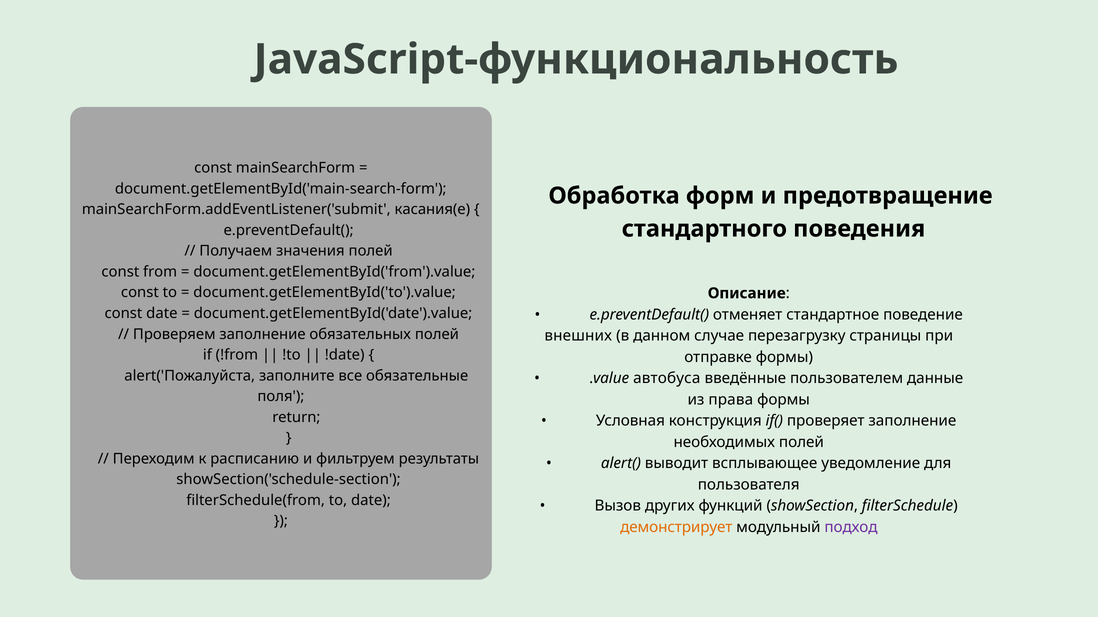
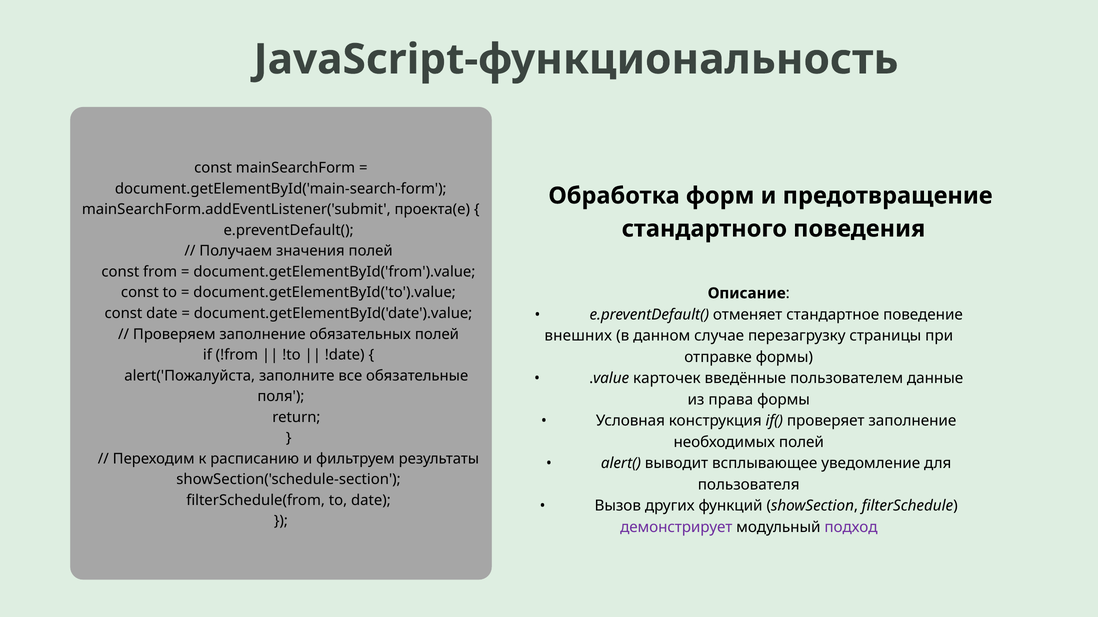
касания(e: касания(e -> проекта(e
автобуса: автобуса -> карточек
демонстрирует colour: orange -> purple
